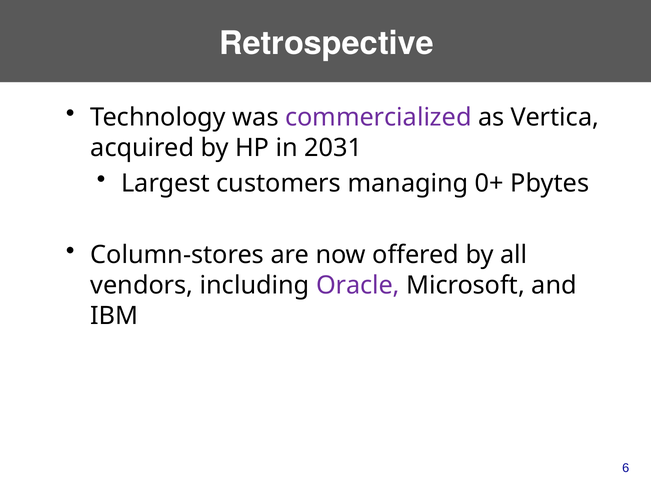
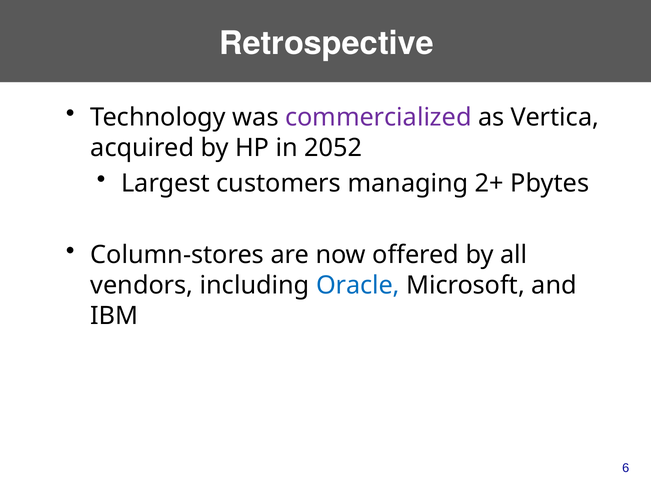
2031: 2031 -> 2052
0+: 0+ -> 2+
Oracle colour: purple -> blue
